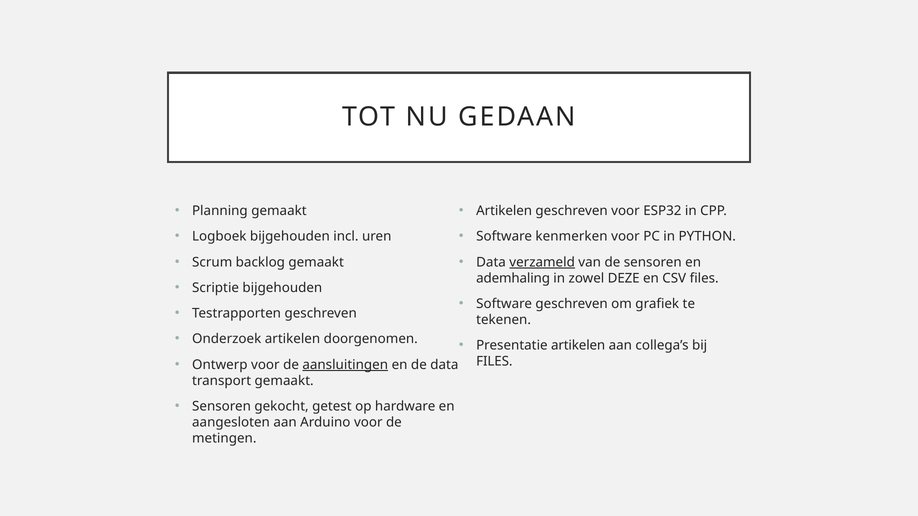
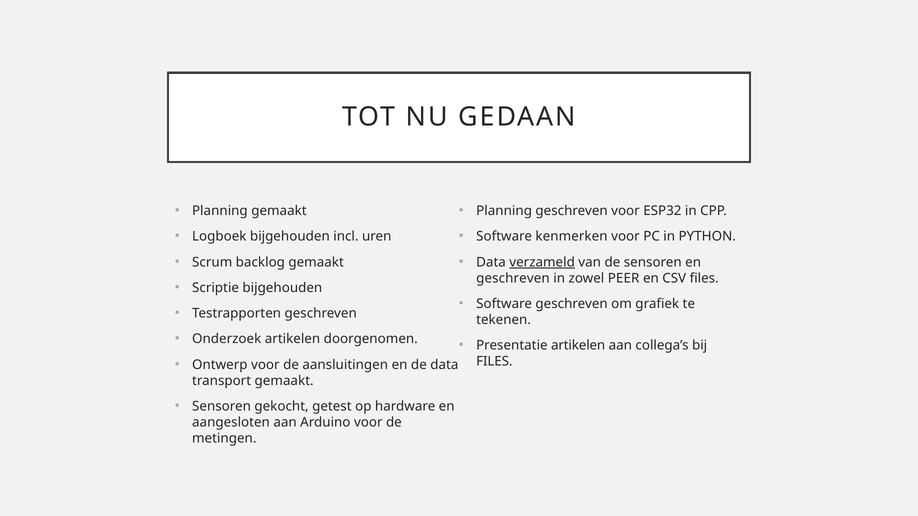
Artikelen at (504, 211): Artikelen -> Planning
ademhaling at (513, 278): ademhaling -> geschreven
DEZE: DEZE -> PEER
aansluitingen underline: present -> none
